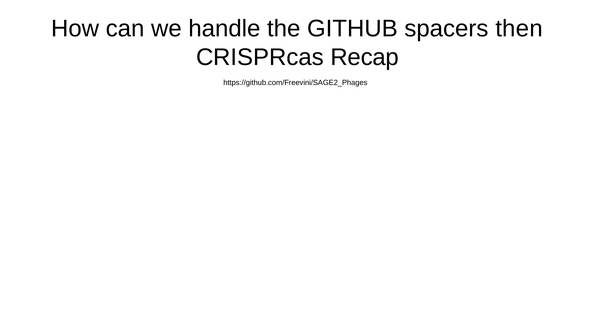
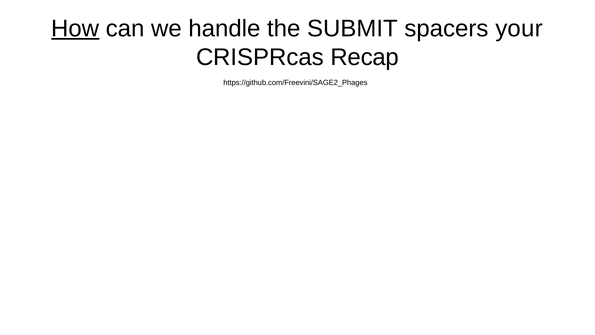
How underline: none -> present
GITHUB: GITHUB -> SUBMIT
then: then -> your
